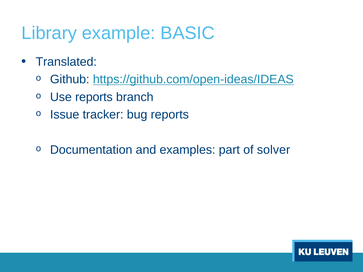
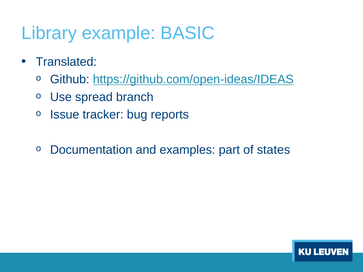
Use reports: reports -> spread
solver: solver -> states
